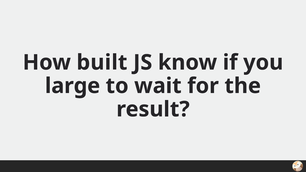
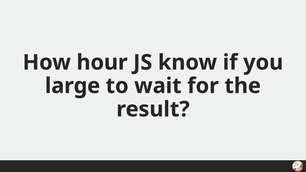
built: built -> hour
